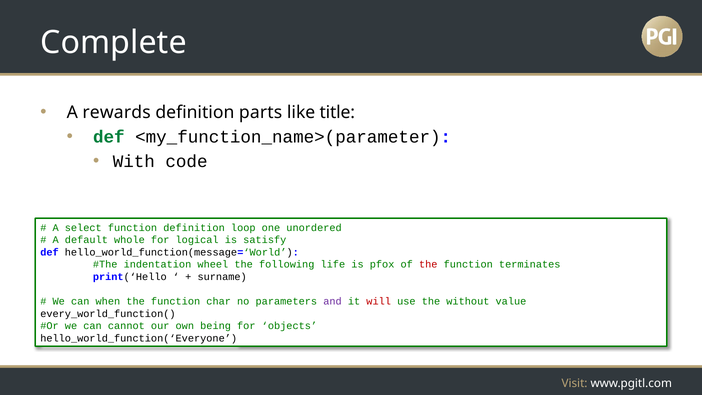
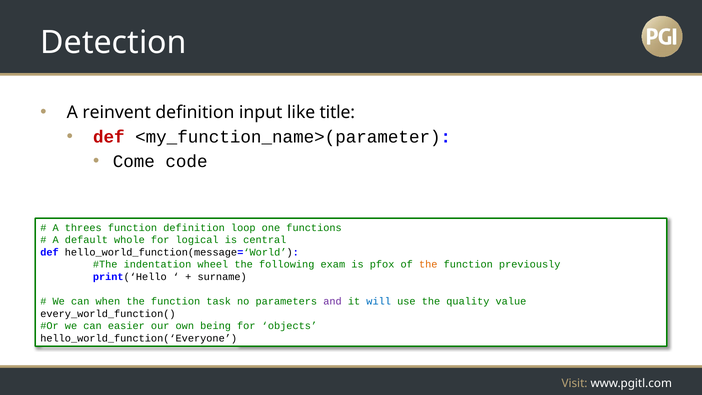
Complete: Complete -> Detection
rewards: rewards -> reinvent
parts: parts -> input
def at (109, 137) colour: green -> red
With: With -> Come
select: select -> threes
unordered: unordered -> functions
satisfy: satisfy -> central
life: life -> exam
the at (428, 264) colour: red -> orange
terminates: terminates -> previously
char: char -> task
will colour: red -> blue
without: without -> quality
cannot: cannot -> easier
